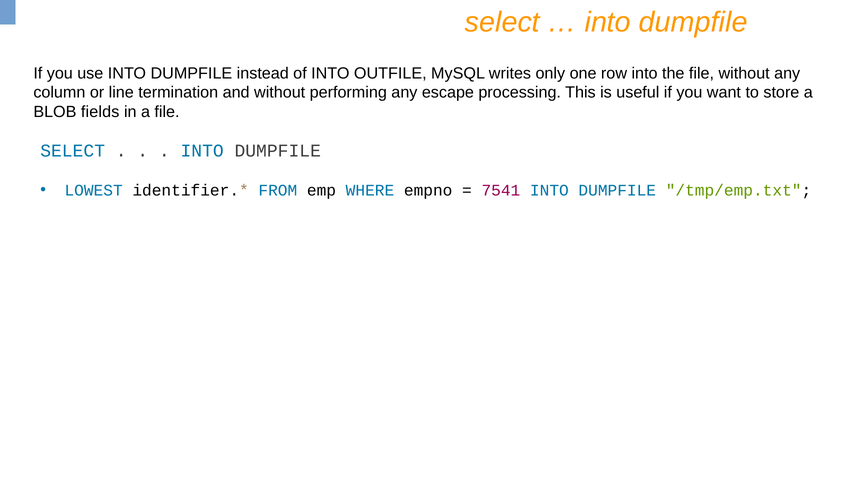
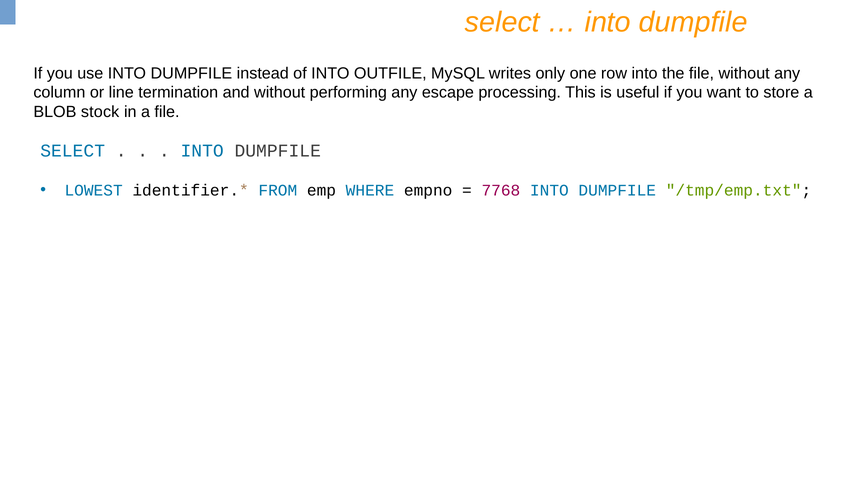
fields: fields -> stock
7541: 7541 -> 7768
